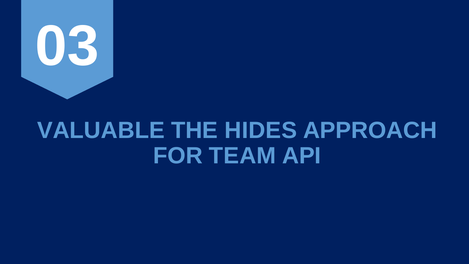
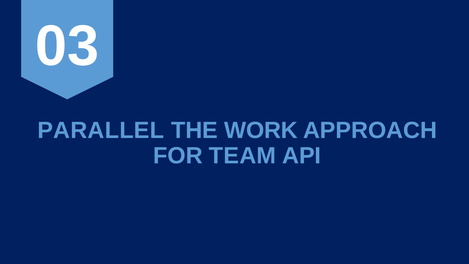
VALUABLE: VALUABLE -> PARALLEL
HIDES: HIDES -> WORK
